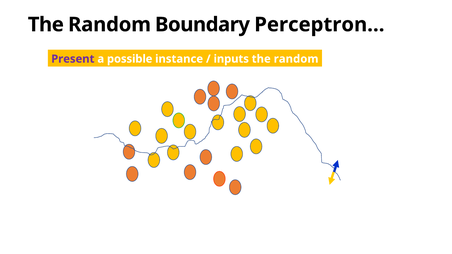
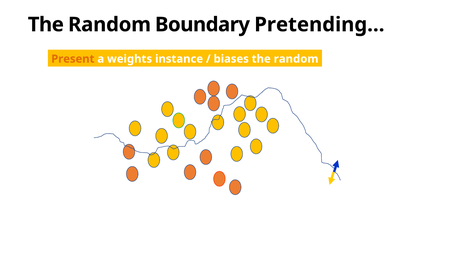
Perceptron…: Perceptron… -> Pretending…
Present colour: purple -> orange
possible: possible -> weights
inputs: inputs -> biases
